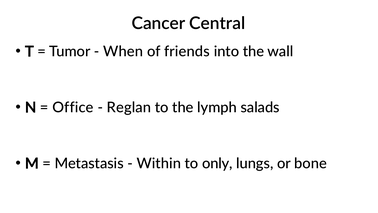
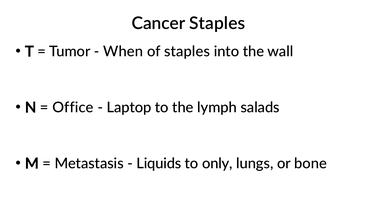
Cancer Central: Central -> Staples
of friends: friends -> staples
Reglan: Reglan -> Laptop
Within: Within -> Liquids
